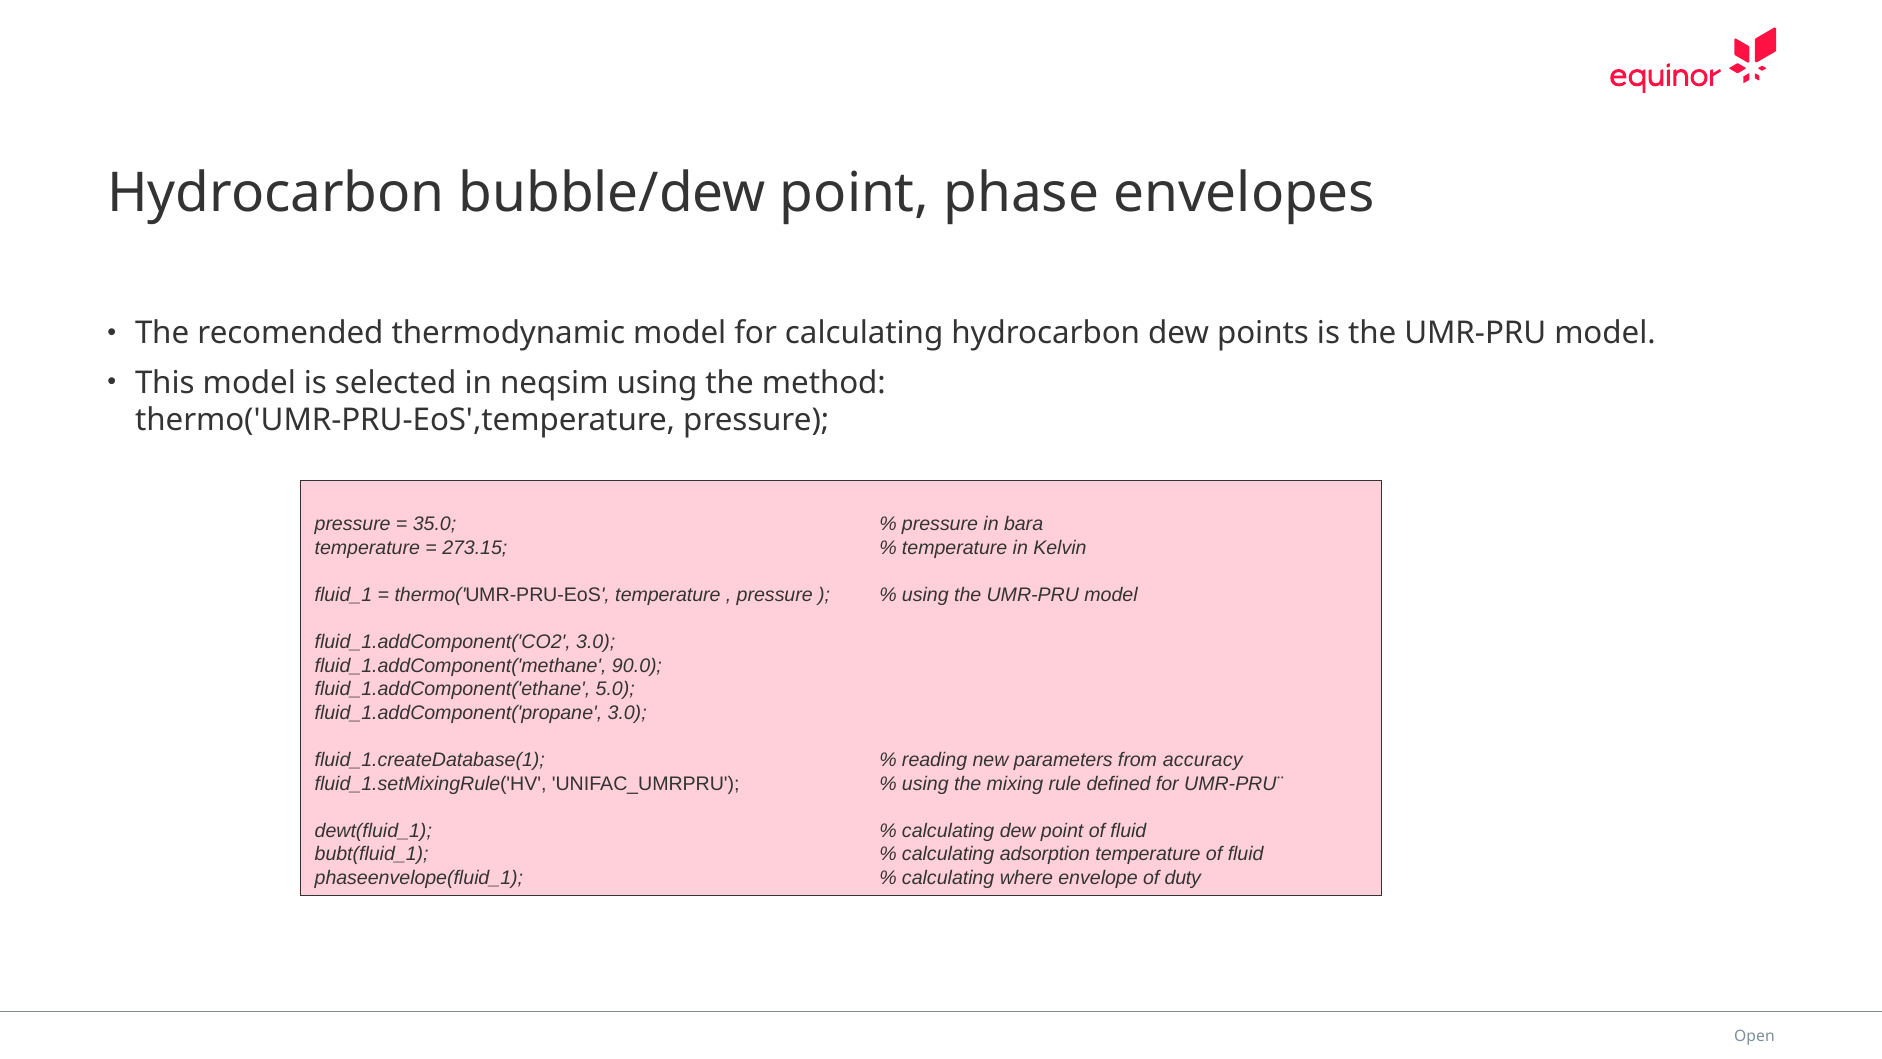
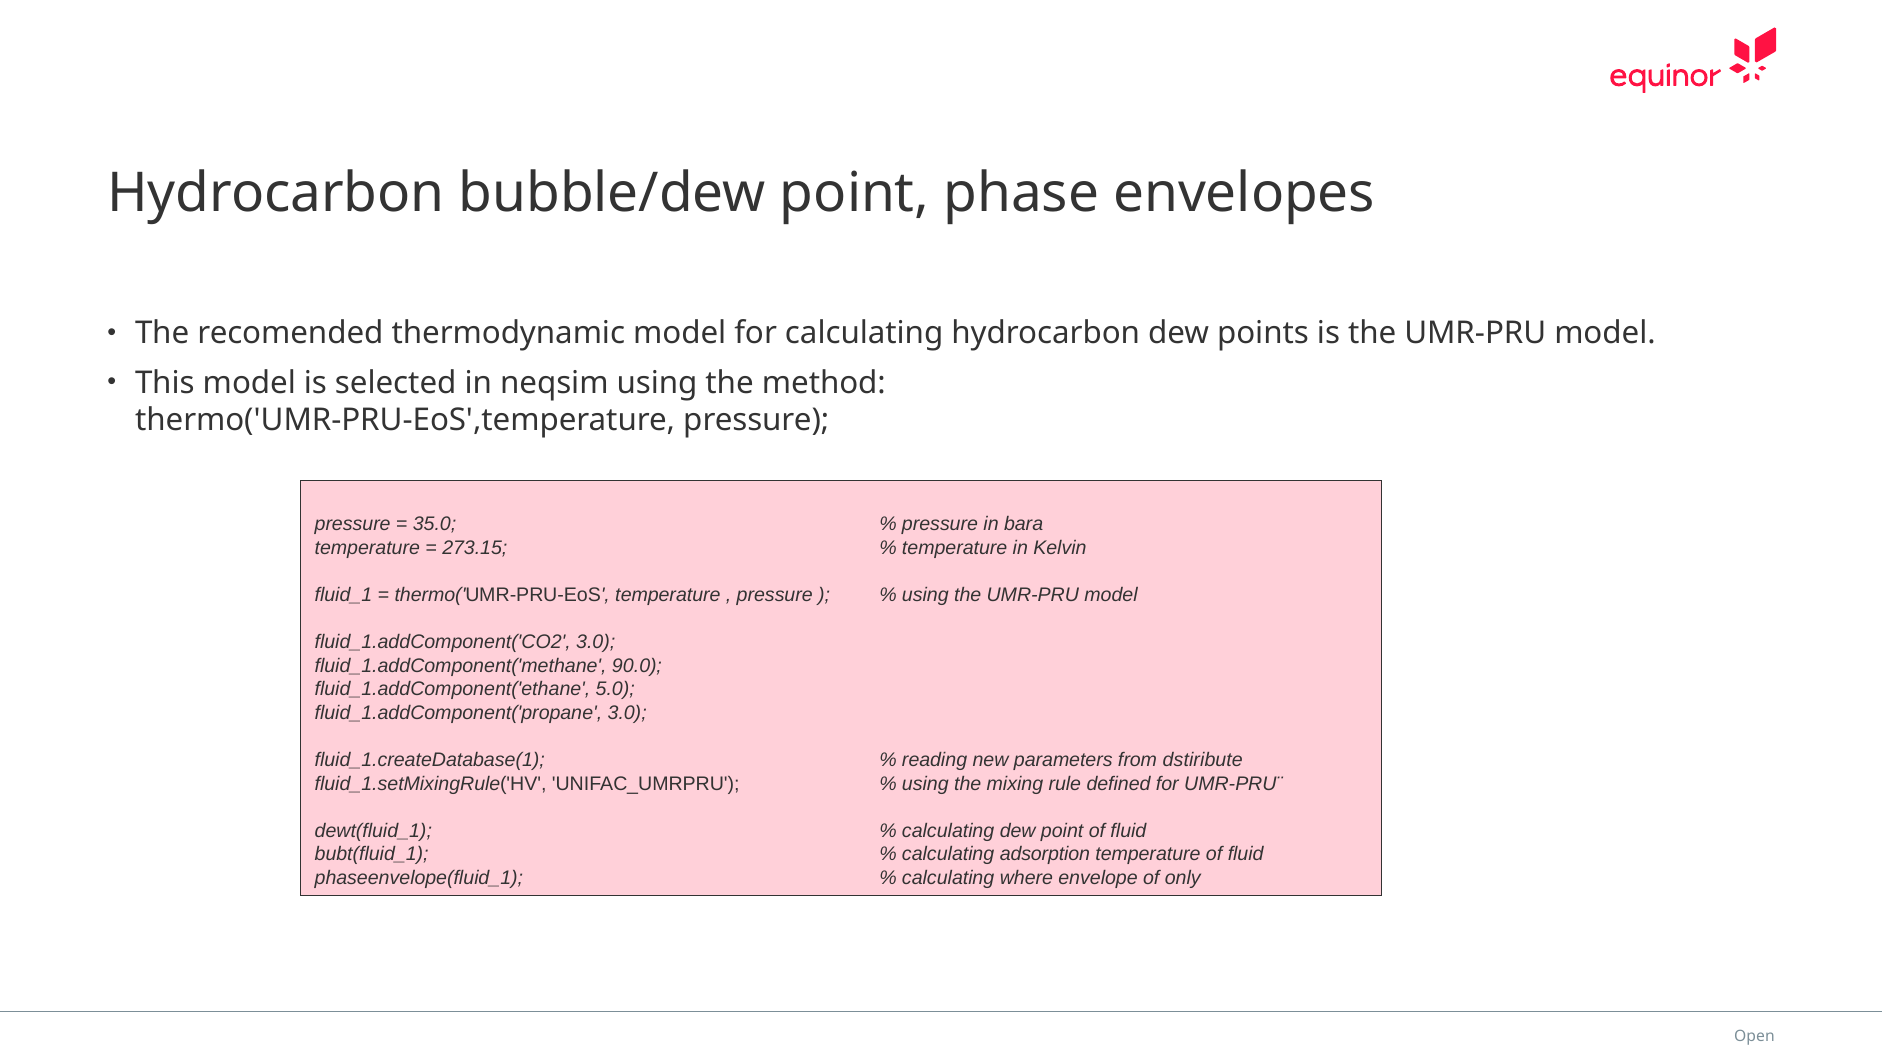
accuracy: accuracy -> dstiribute
duty: duty -> only
